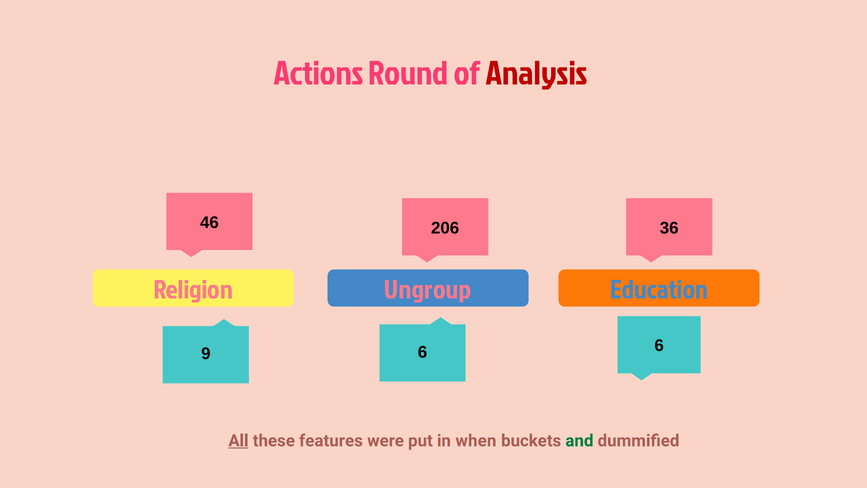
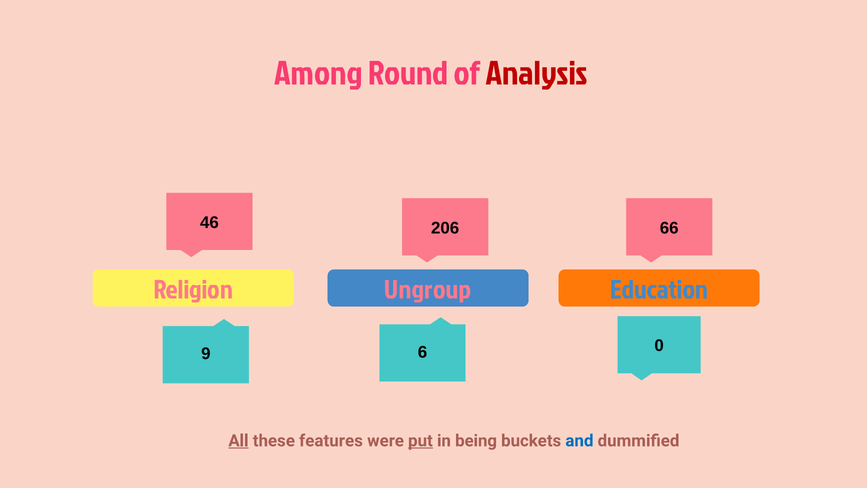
Actions: Actions -> Among
36: 36 -> 66
6 6: 6 -> 0
put underline: none -> present
when: when -> being
and colour: green -> blue
